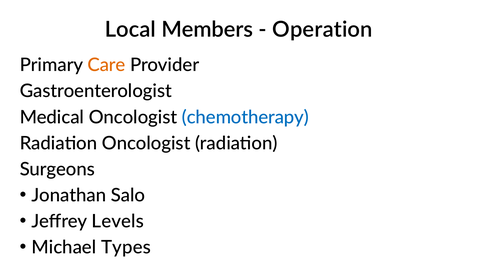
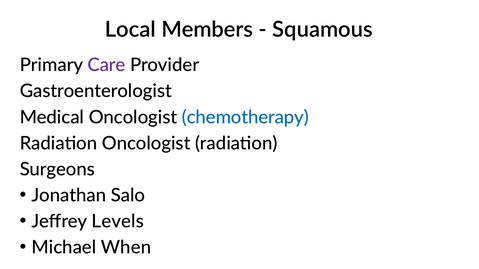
Operation: Operation -> Squamous
Care colour: orange -> purple
Types: Types -> When
